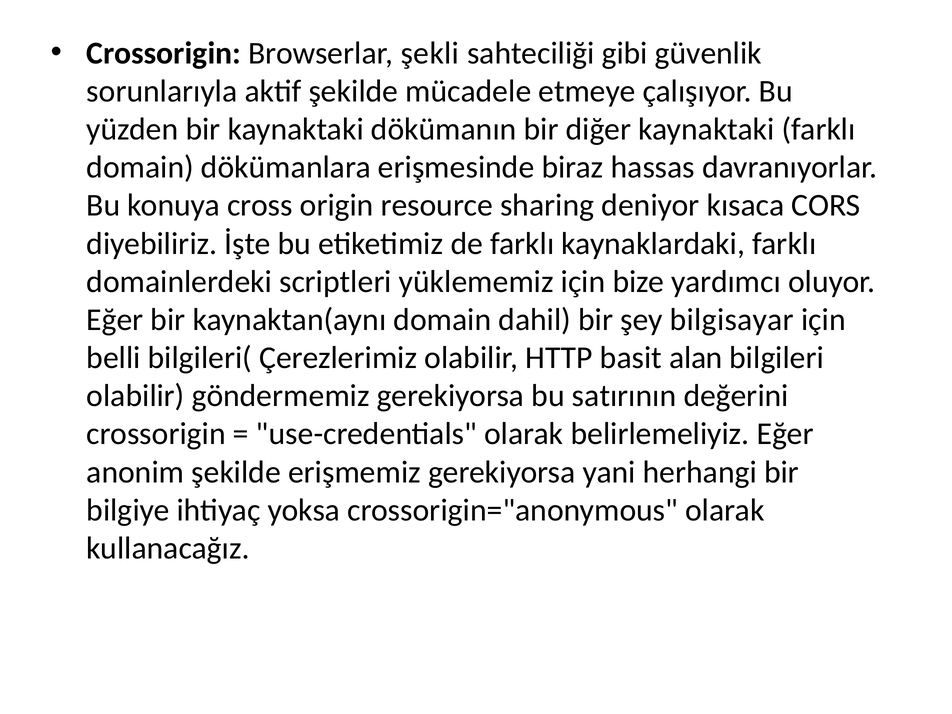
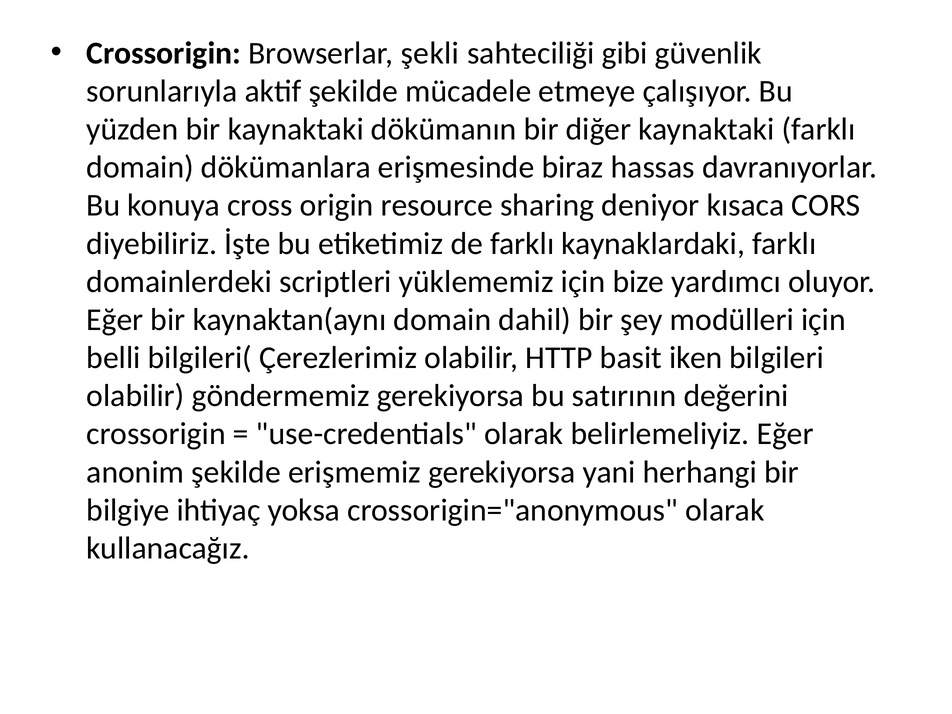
bilgisayar: bilgisayar -> modülleri
alan: alan -> iken
